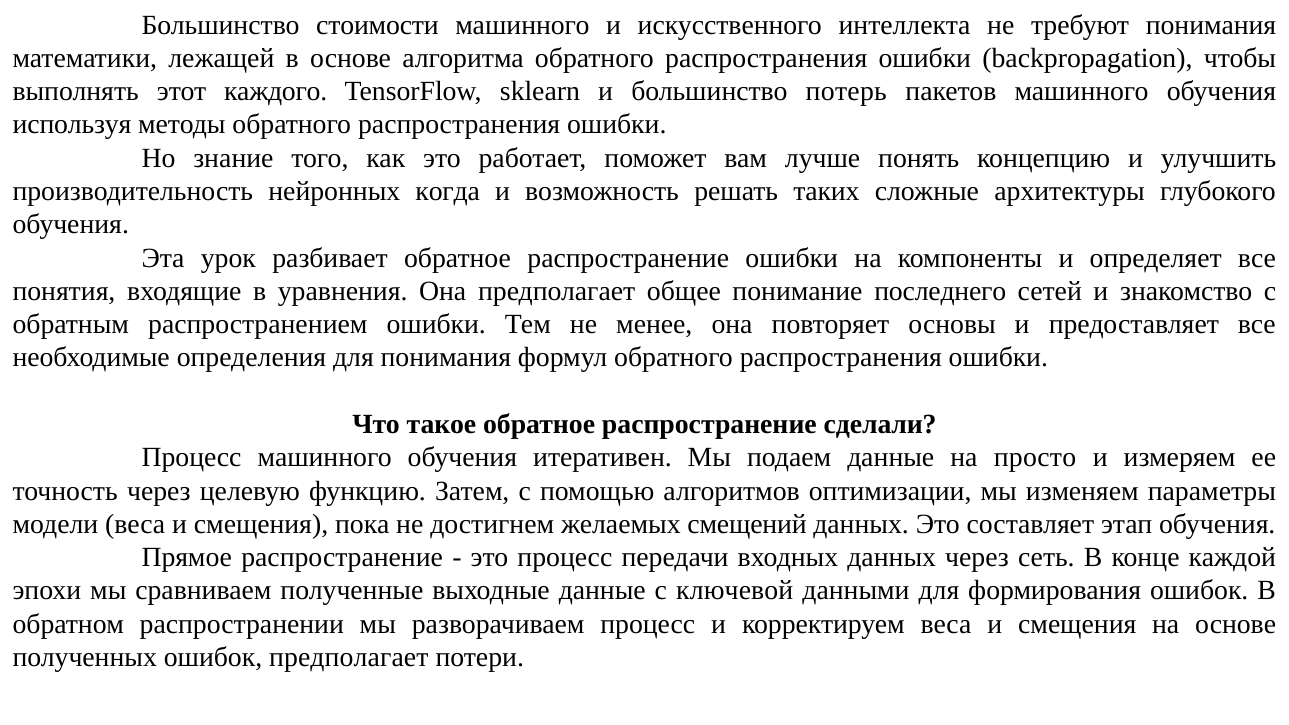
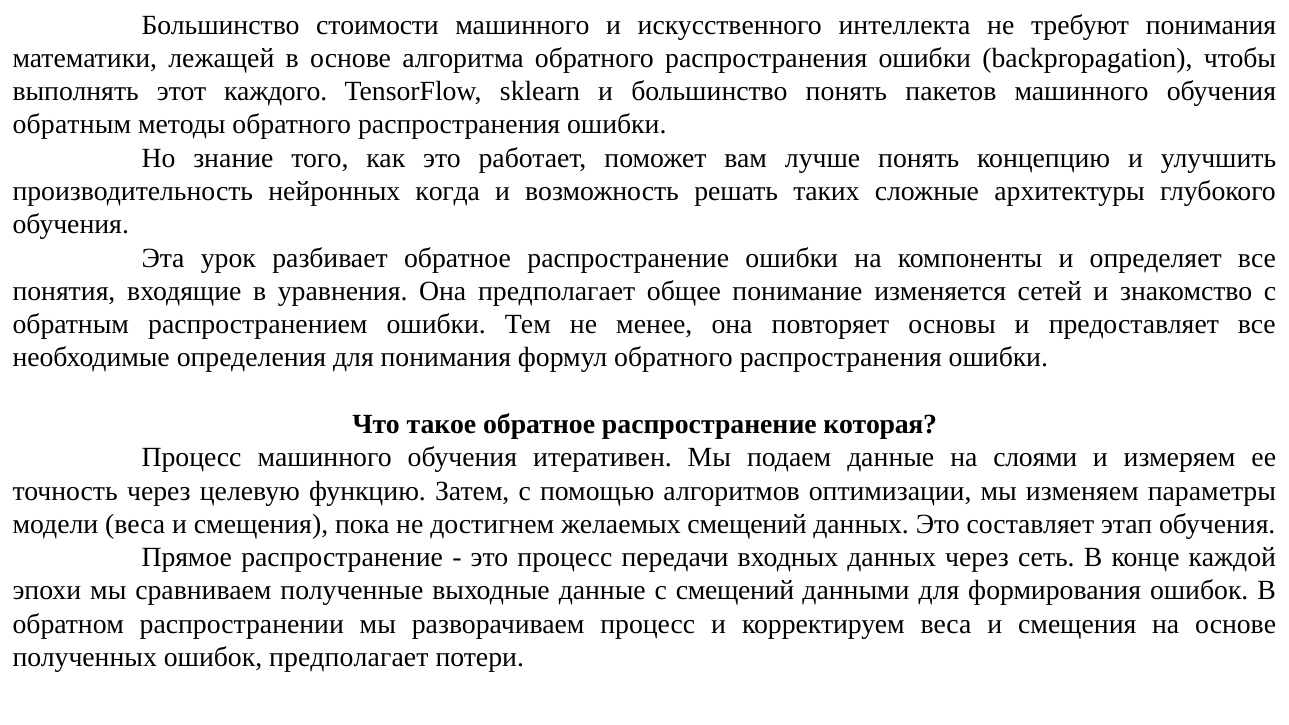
большинство потерь: потерь -> понять
используя at (72, 125): используя -> обратным
последнего: последнего -> изменяется
сделали: сделали -> которая
просто: просто -> слоями
с ключевой: ключевой -> смещений
